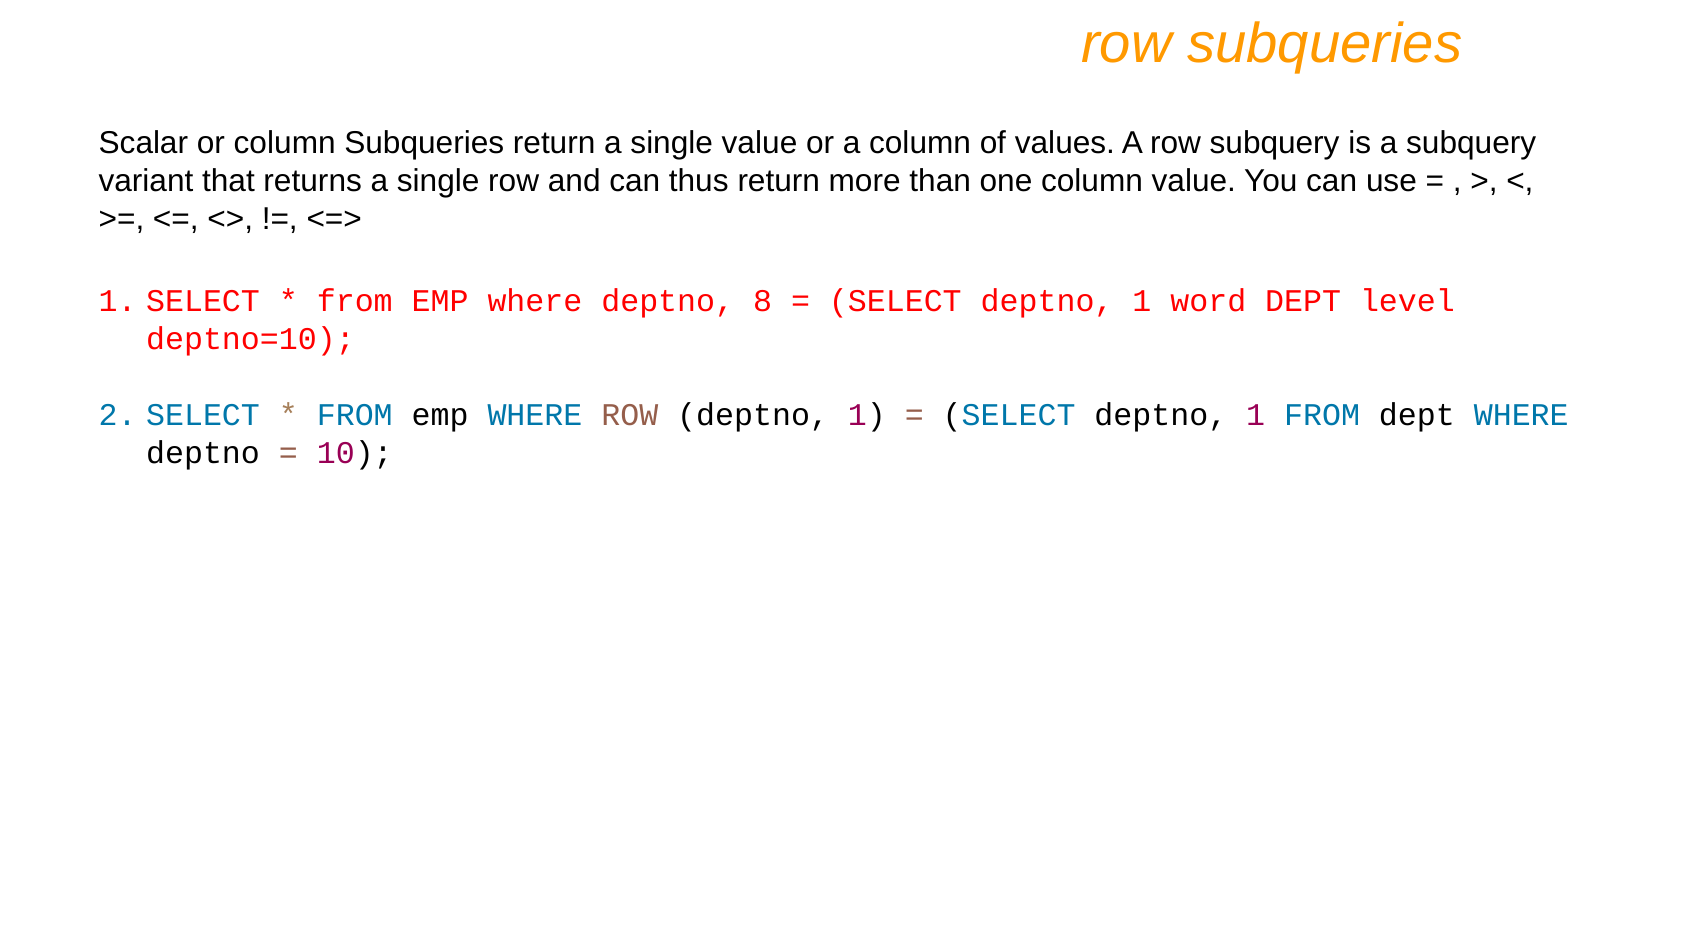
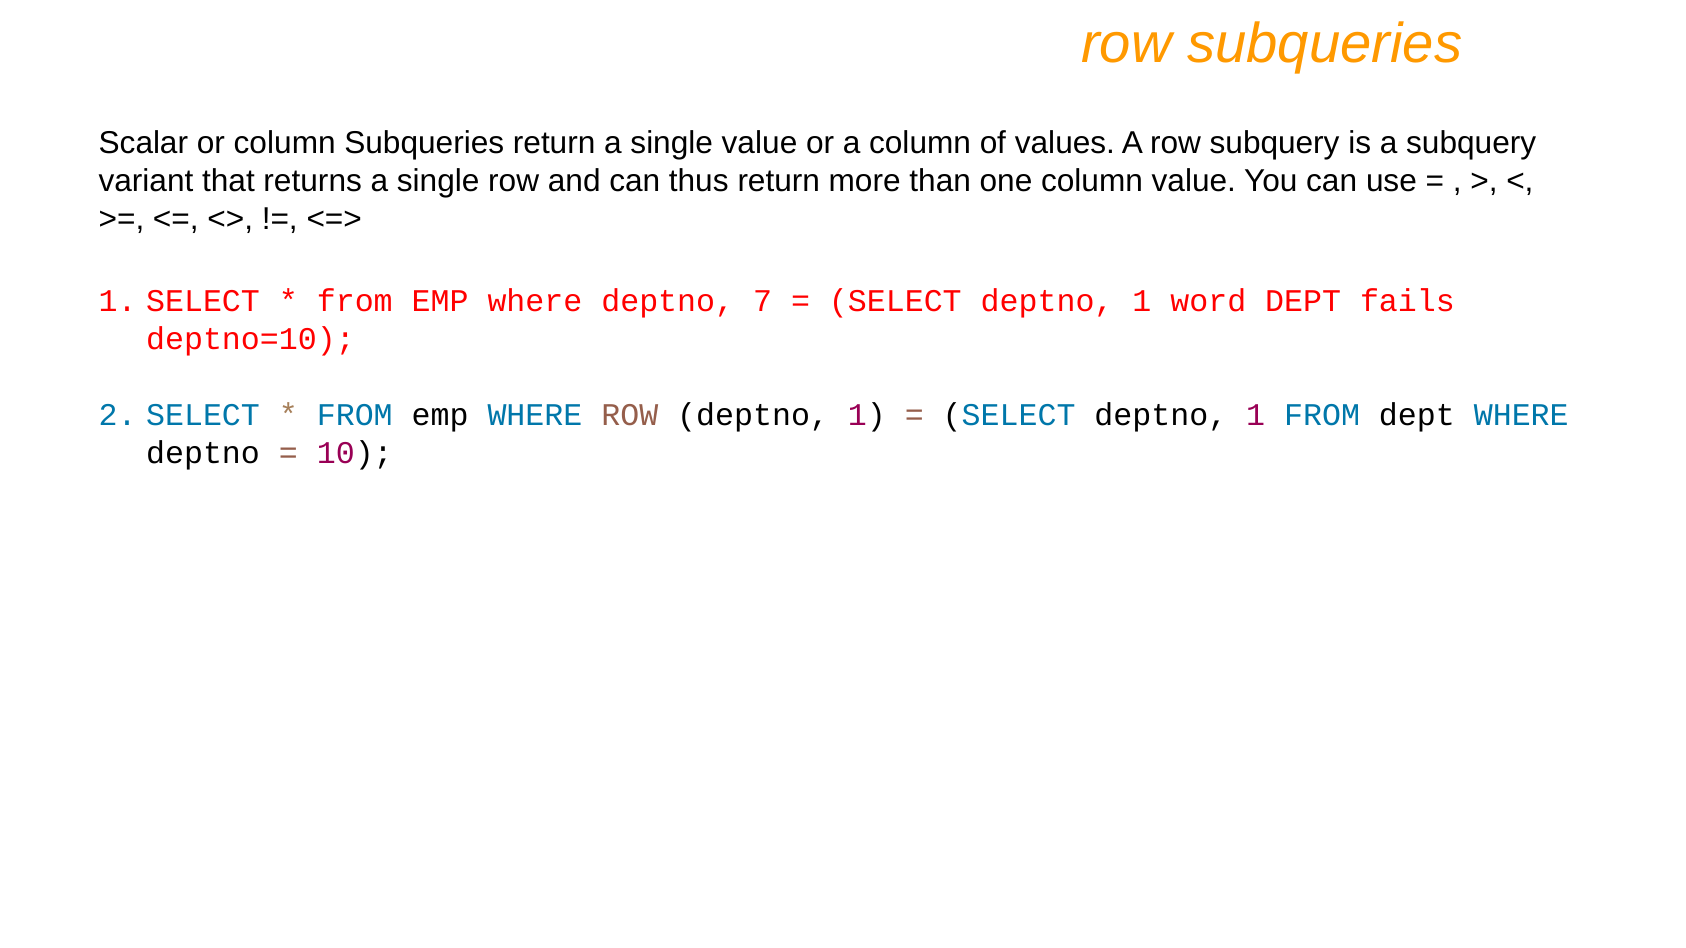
8: 8 -> 7
level: level -> fails
